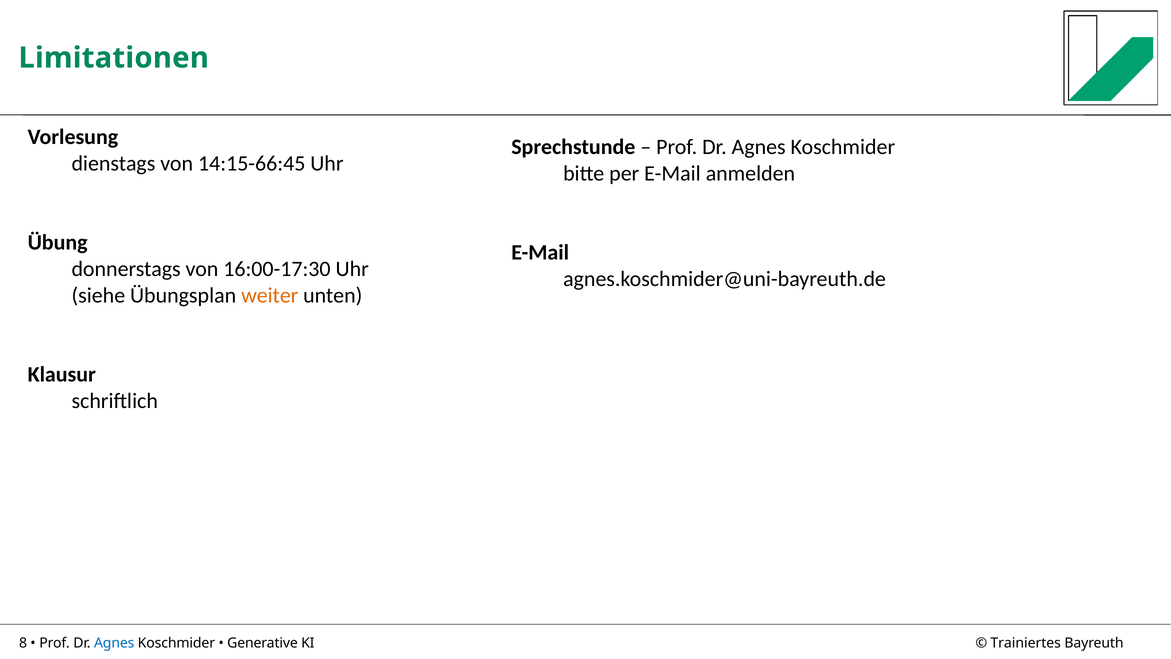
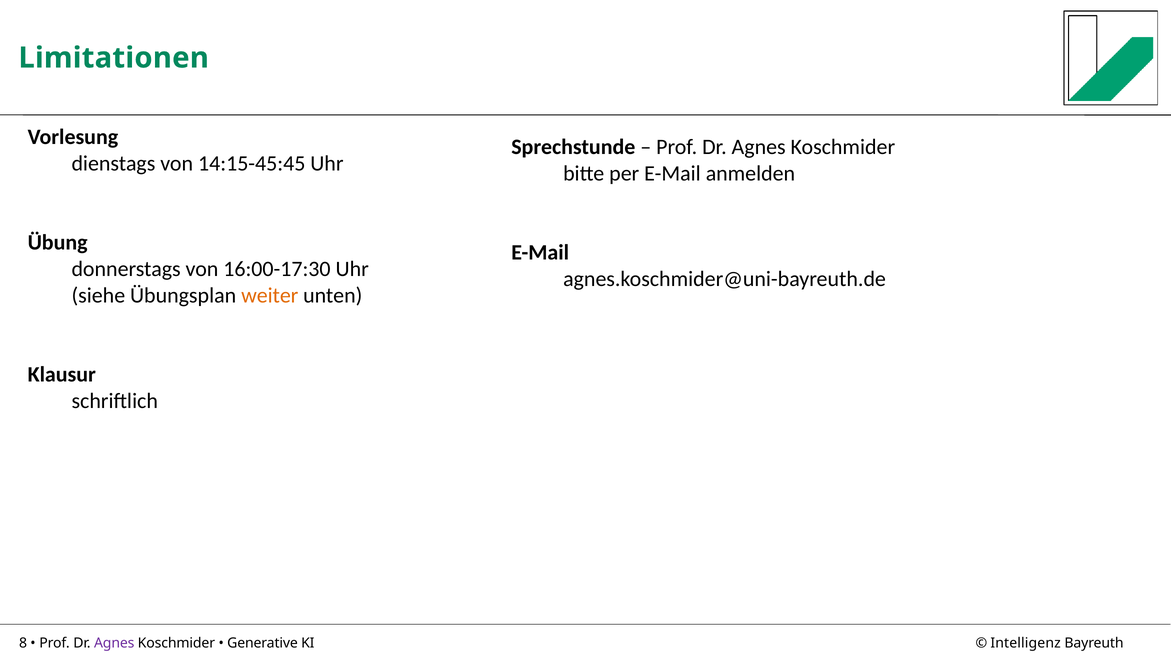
14:15-66:45: 14:15-66:45 -> 14:15-45:45
Agnes at (114, 643) colour: blue -> purple
Trainiertes: Trainiertes -> Intelligenz
